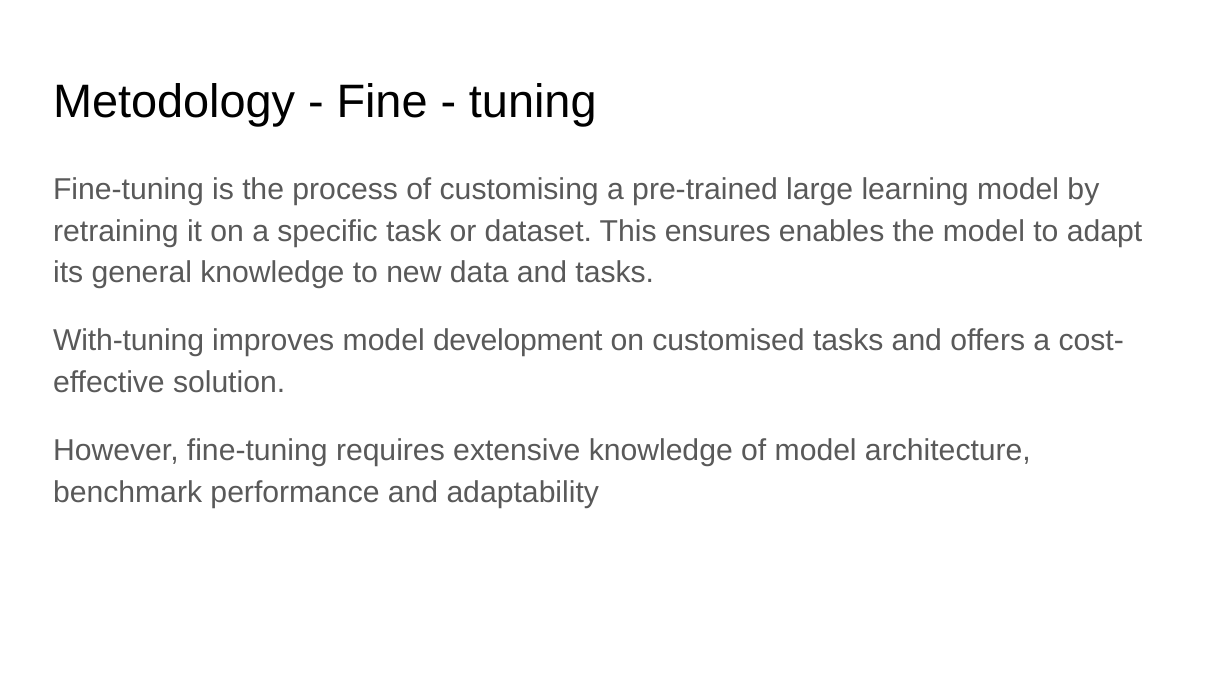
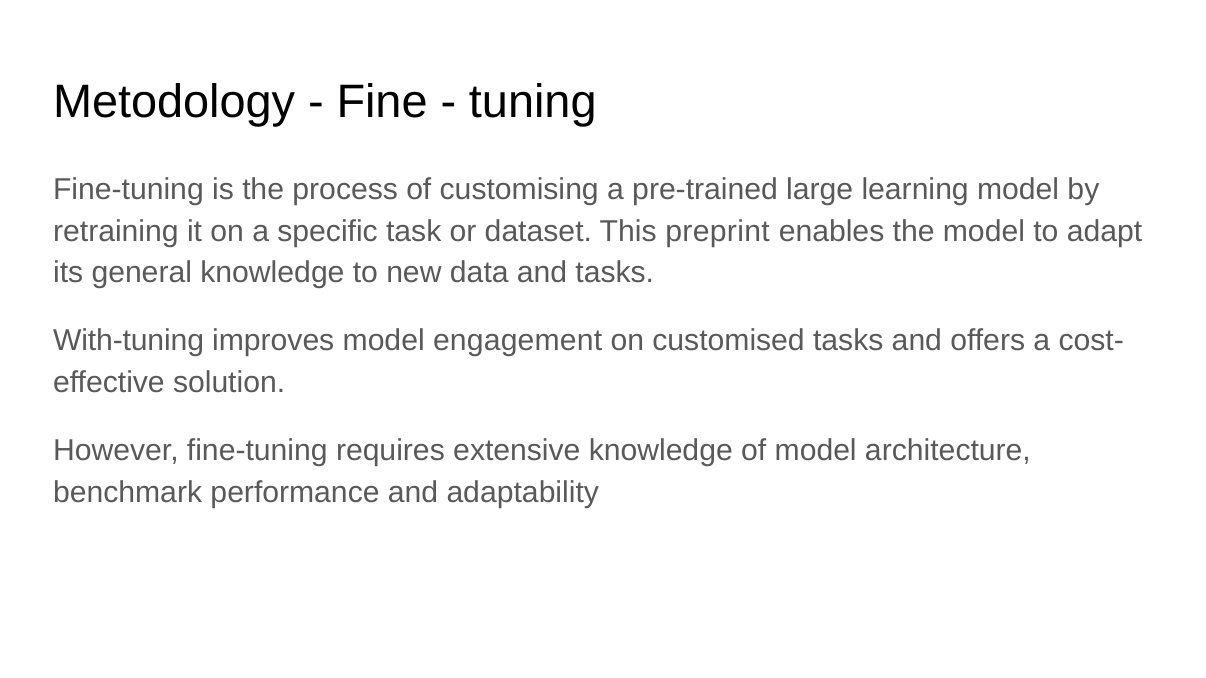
ensures: ensures -> preprint
development: development -> engagement
